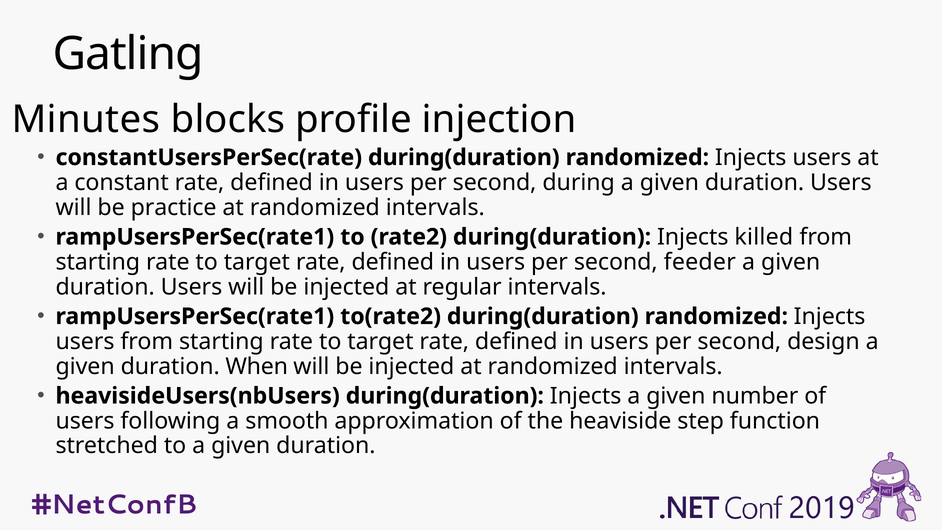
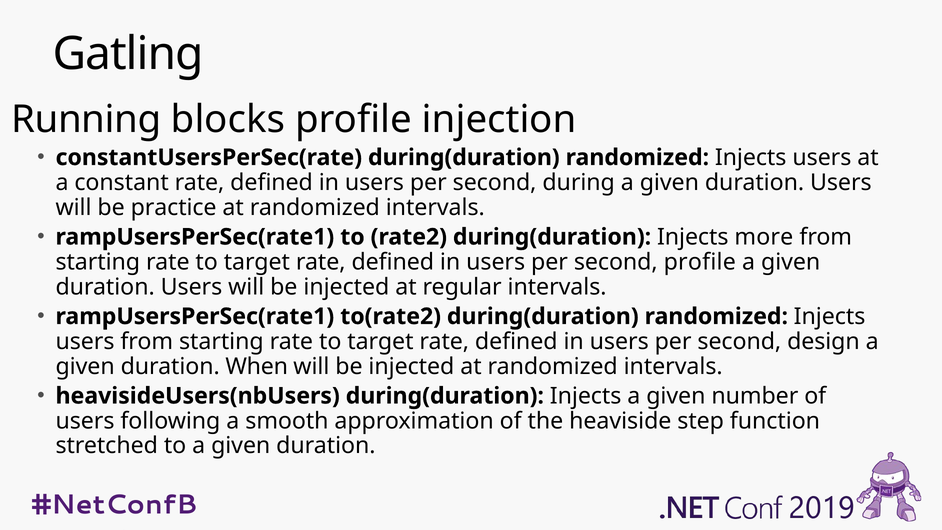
Minutes: Minutes -> Running
killed: killed -> more
second feeder: feeder -> profile
